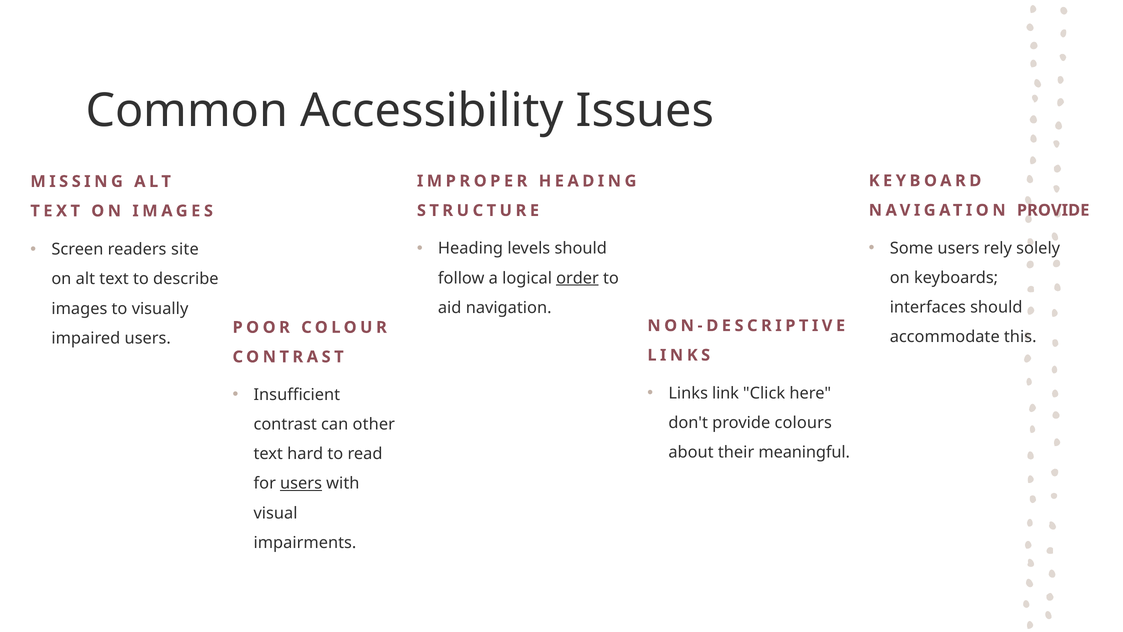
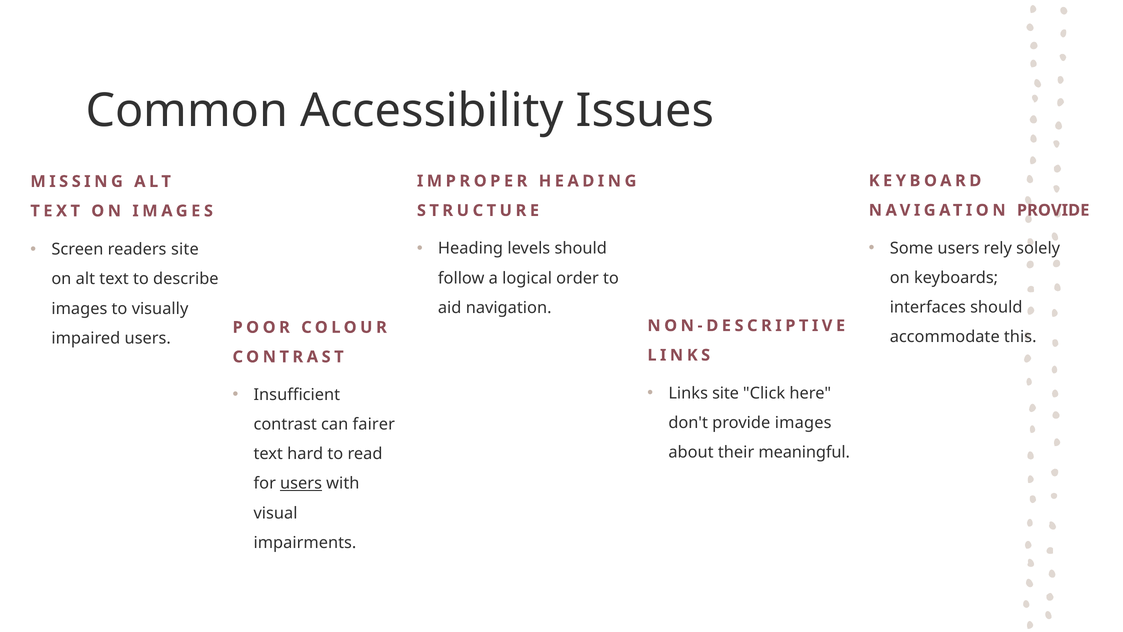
order underline: present -> none
Links link: link -> site
provide colours: colours -> images
other: other -> fairer
